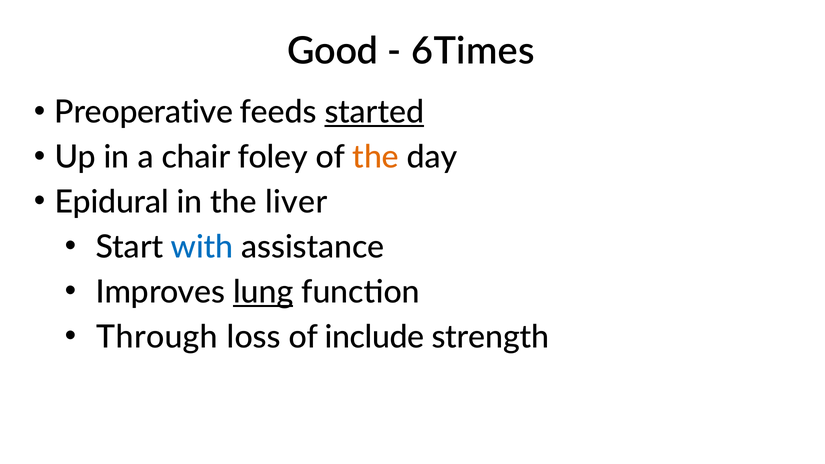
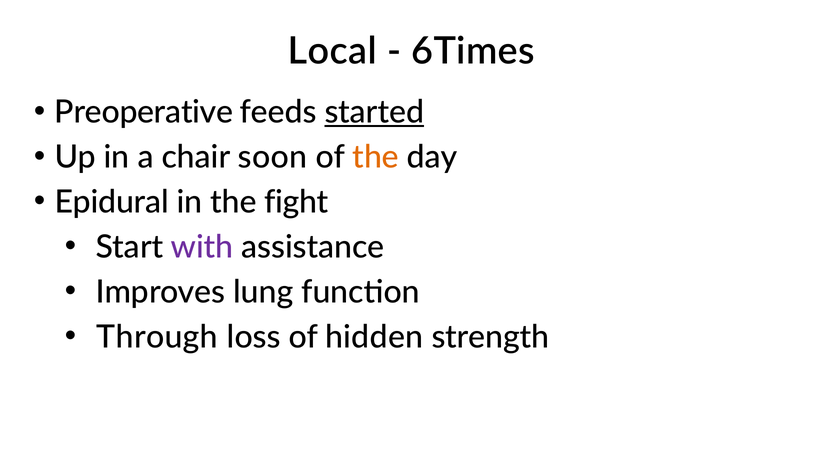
Good: Good -> Local
foley: foley -> soon
liver: liver -> fight
with colour: blue -> purple
lung underline: present -> none
include: include -> hidden
